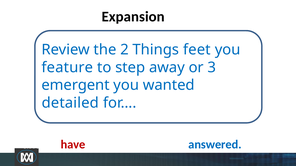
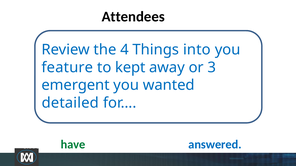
Expansion: Expansion -> Attendees
2: 2 -> 4
feet: feet -> into
step: step -> kept
have at (73, 145) colour: red -> green
